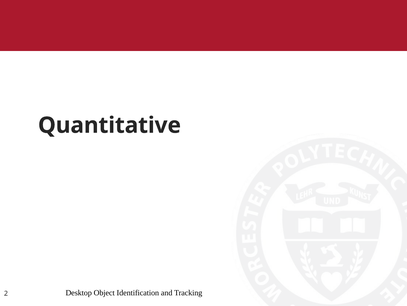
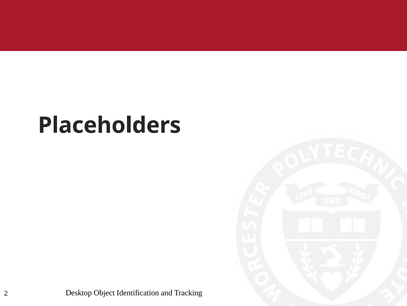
Quantitative: Quantitative -> Placeholders
